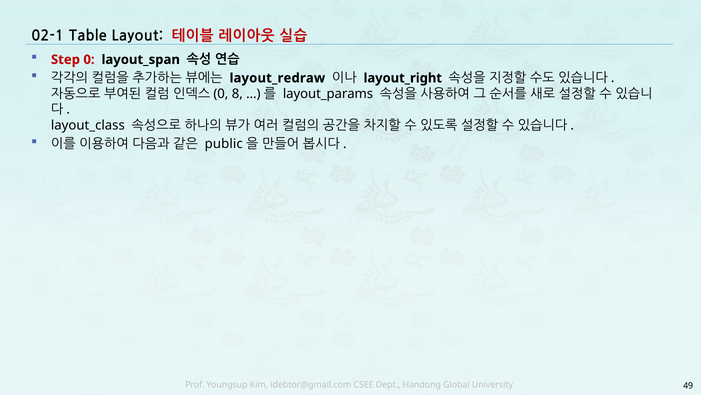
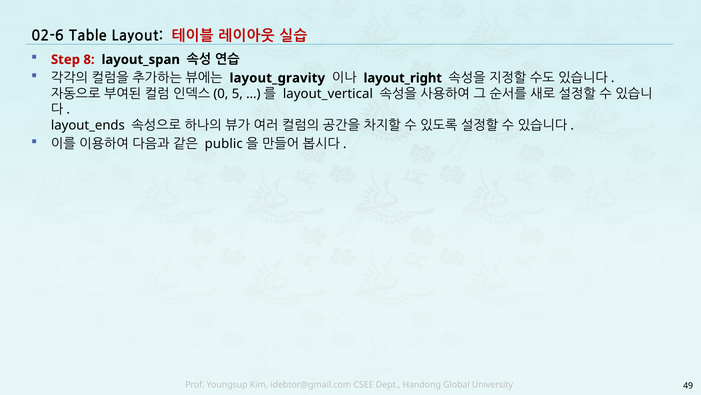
02-1: 02-1 -> 02-6
Step 0: 0 -> 8
layout_redraw: layout_redraw -> layout_gravity
8: 8 -> 5
layout_params: layout_params -> layout_vertical
layout_class: layout_class -> layout_ends
